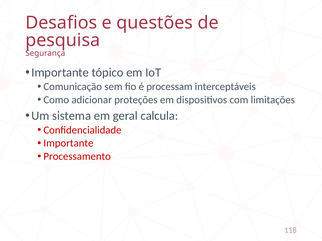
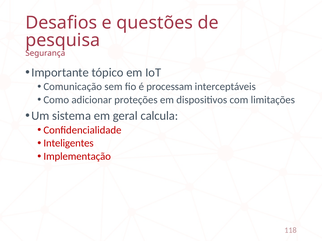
Importante at (68, 143): Importante -> Inteligentes
Processamento: Processamento -> Implementação
